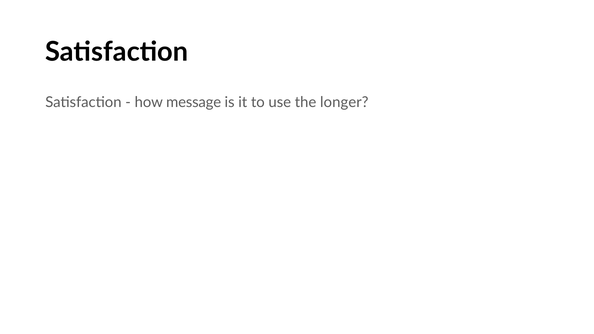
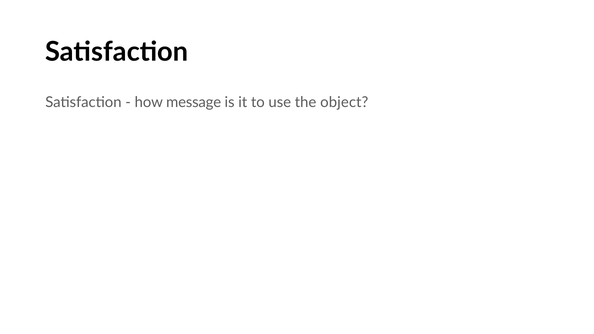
longer: longer -> object
